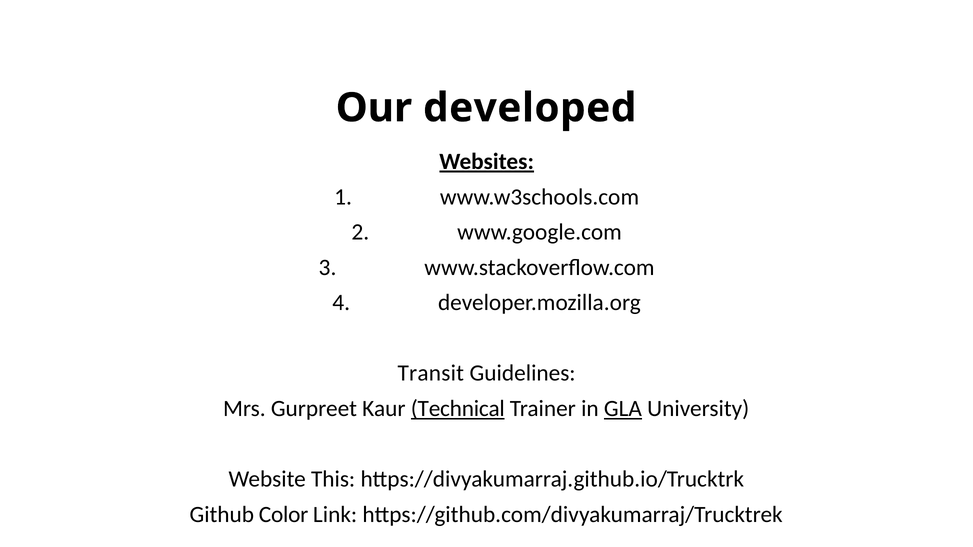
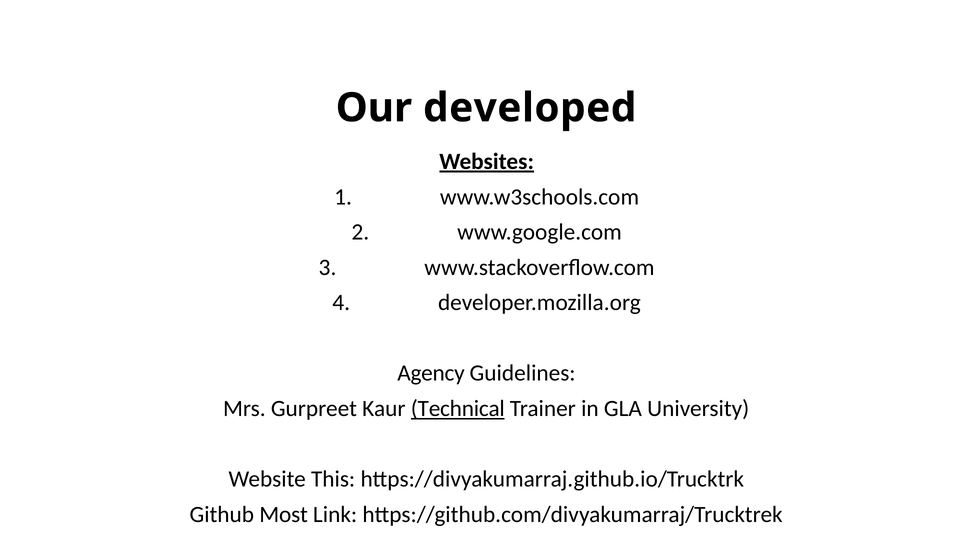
Transit: Transit -> Agency
GLA underline: present -> none
Color: Color -> Most
